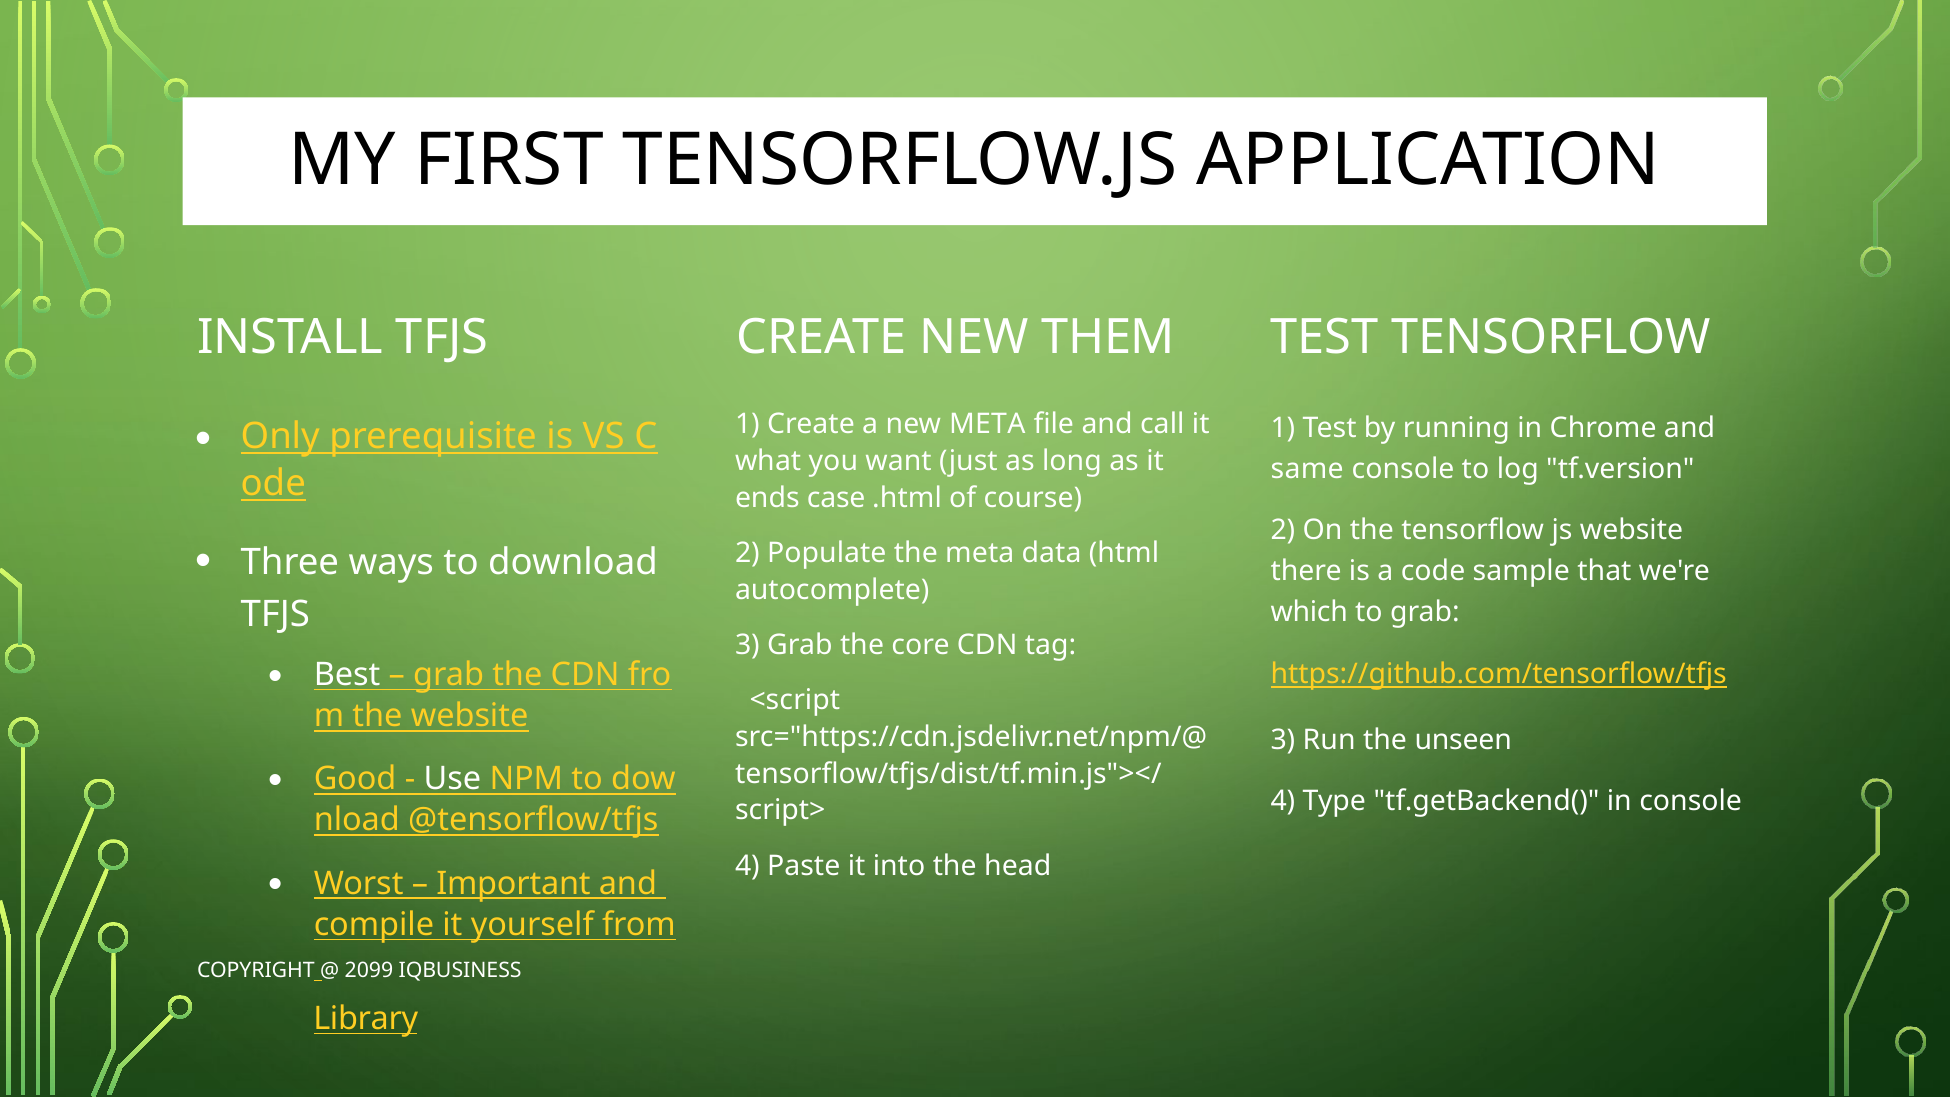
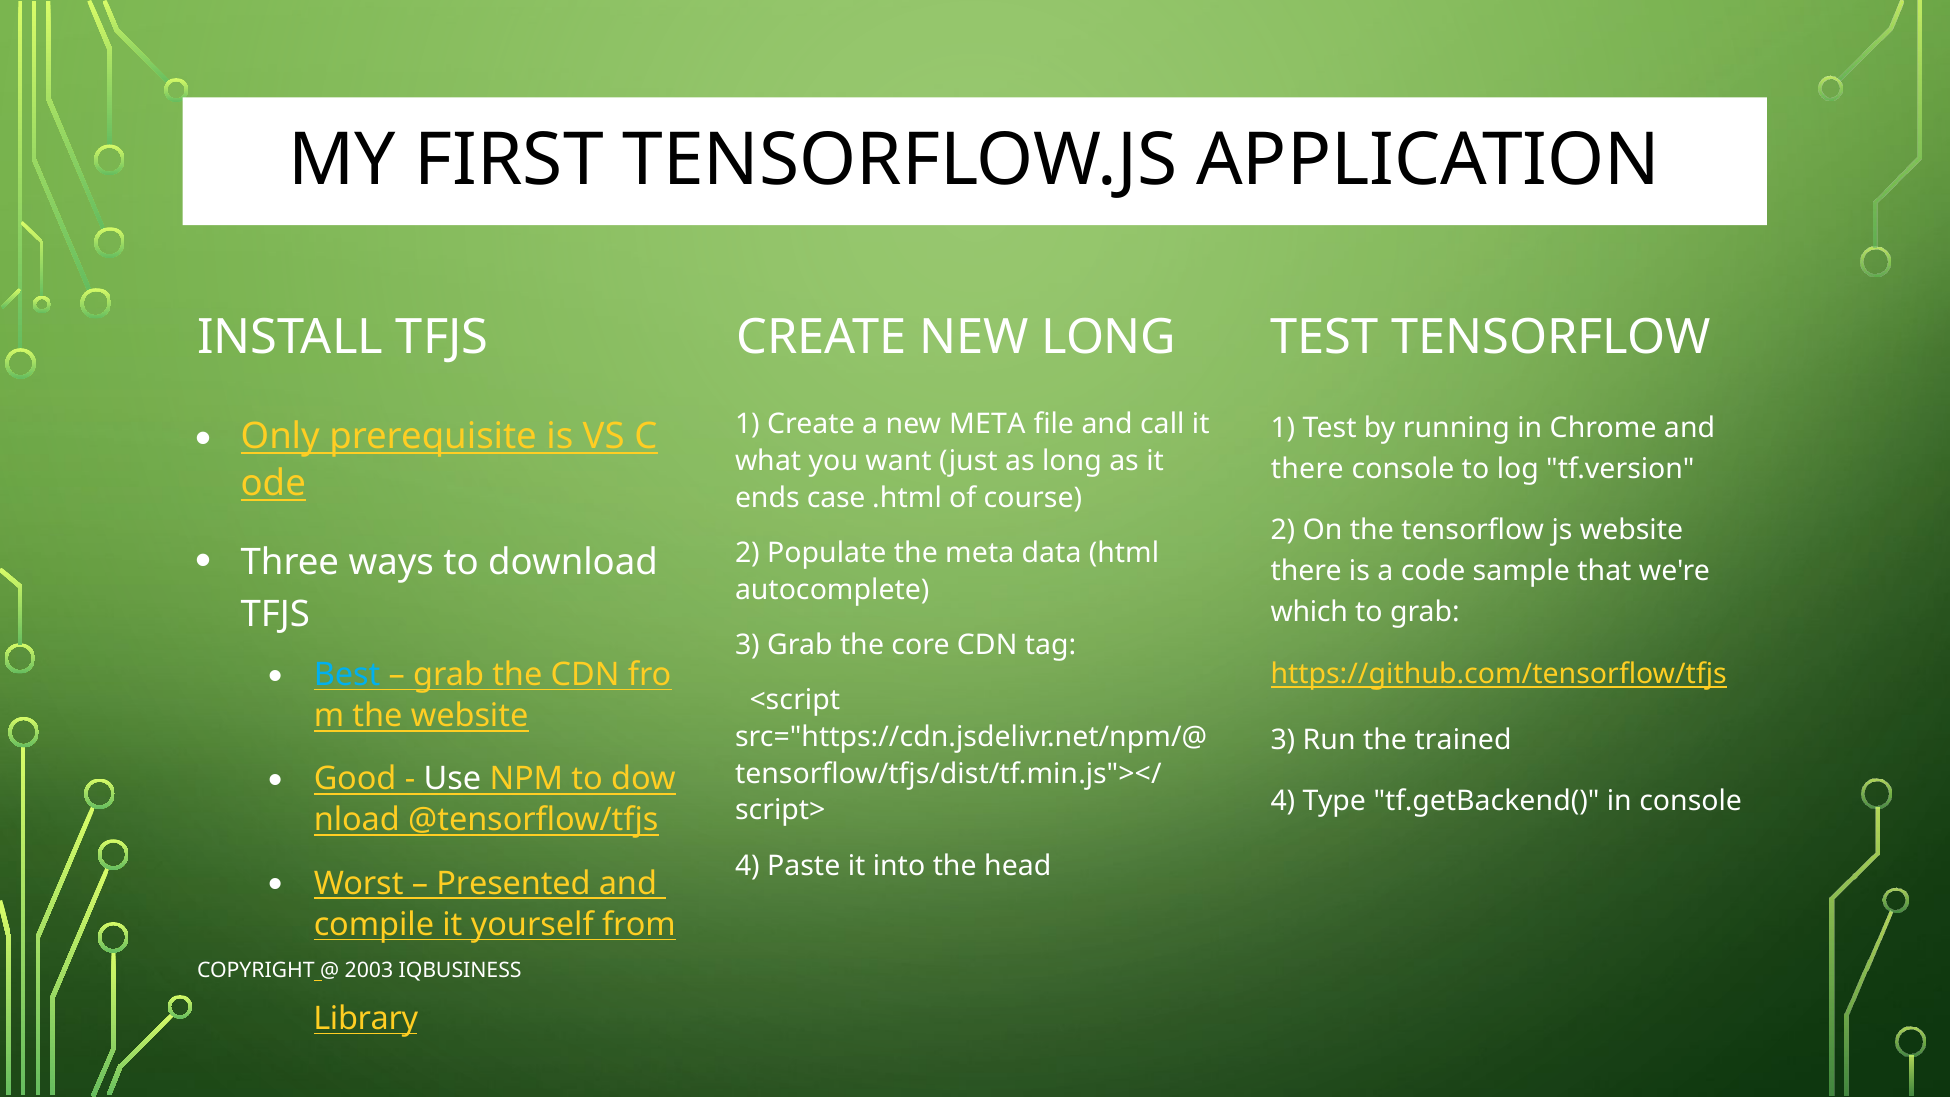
NEW THEM: THEM -> LONG
same at (1307, 469): same -> there
Best colour: white -> light blue
unseen: unseen -> trained
Important: Important -> Presented
2099: 2099 -> 2003
